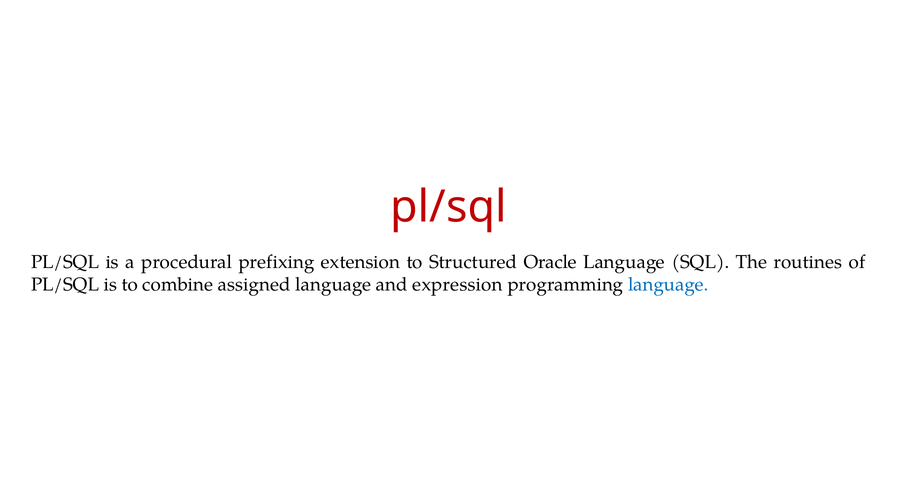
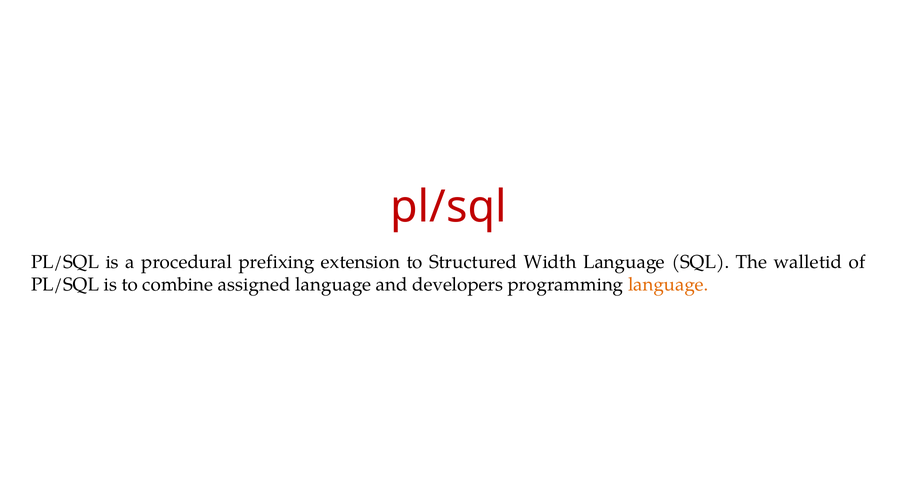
Oracle: Oracle -> Width
routines: routines -> walletid
expression: expression -> developers
language at (668, 285) colour: blue -> orange
